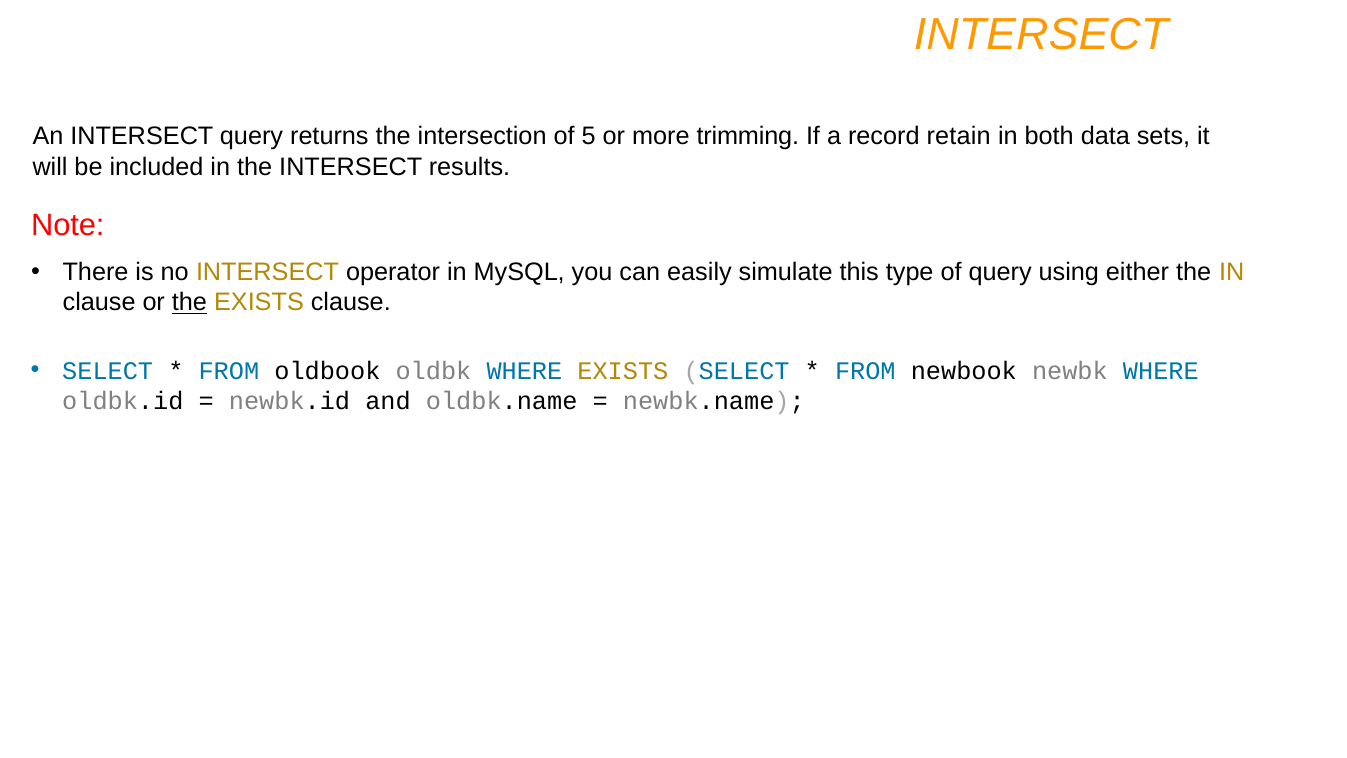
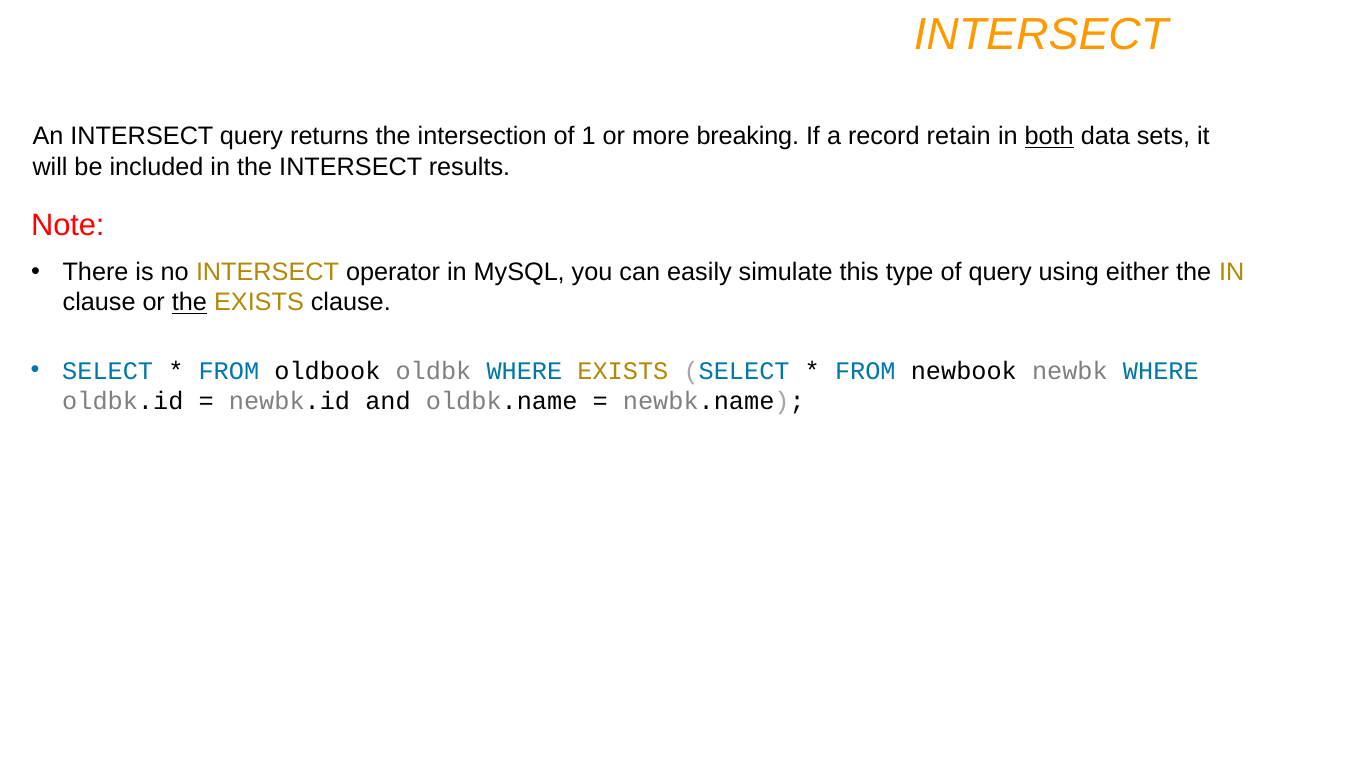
5: 5 -> 1
trimming: trimming -> breaking
both underline: none -> present
